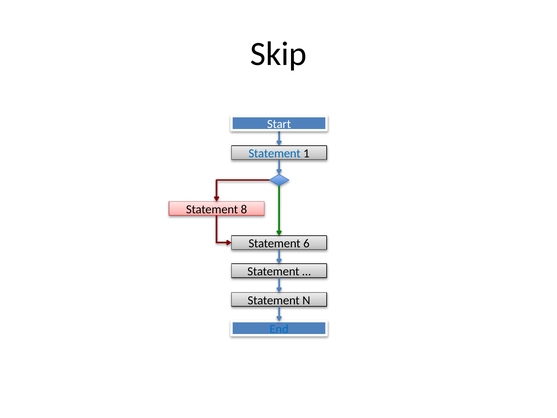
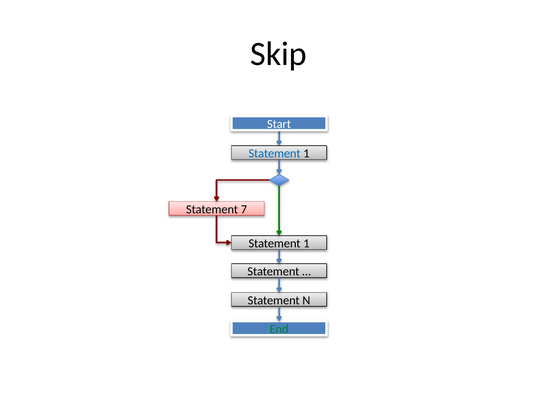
8: 8 -> 7
6 at (306, 243): 6 -> 1
End colour: blue -> green
